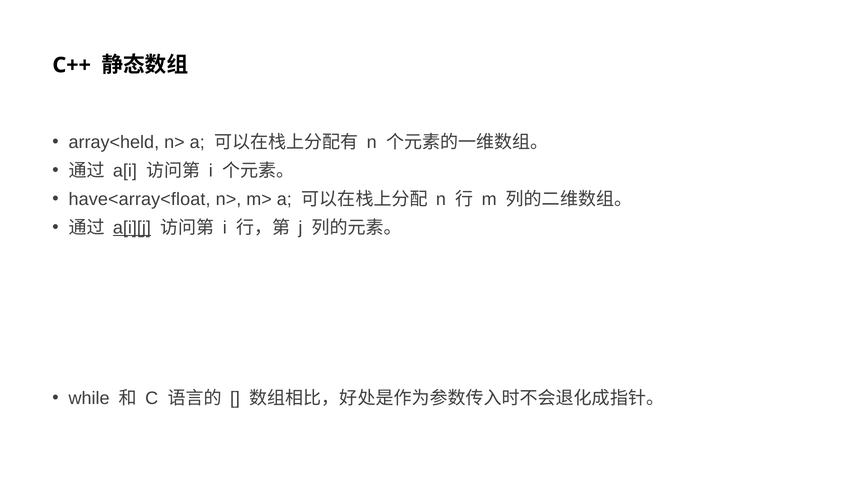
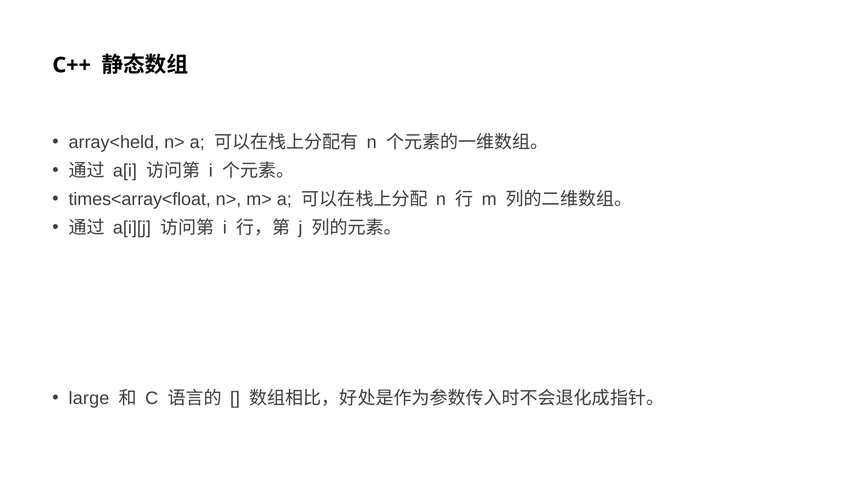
have<array<float: have<array<float -> times<array<float
a[i][j underline: present -> none
while: while -> large
